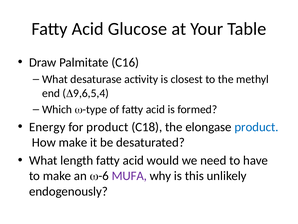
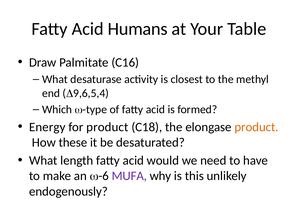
Glucose: Glucose -> Humans
product at (257, 127) colour: blue -> orange
How make: make -> these
